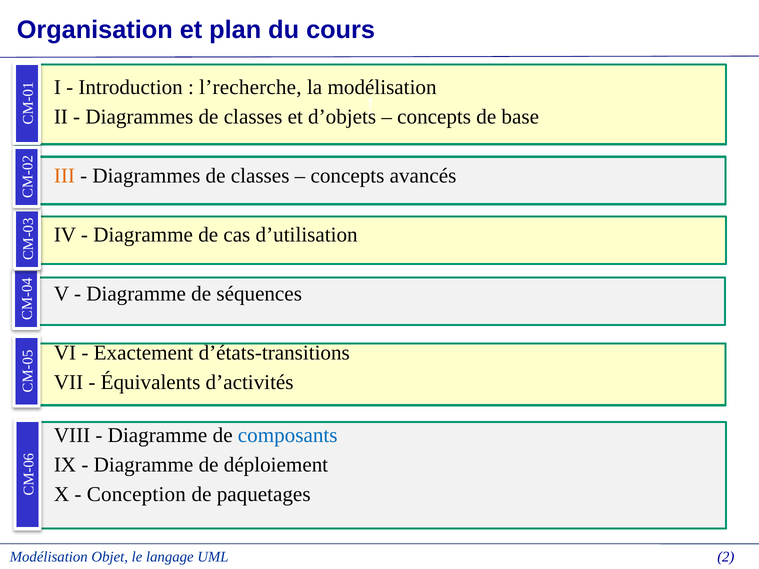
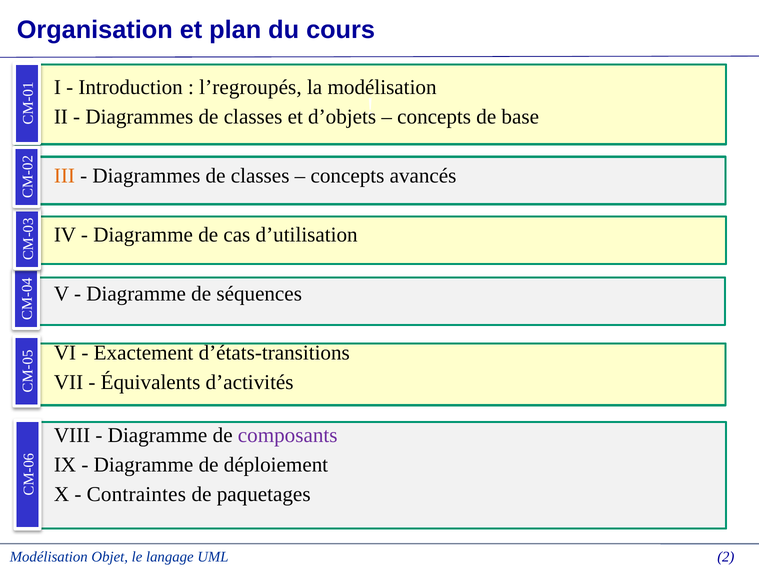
l’recherche: l’recherche -> l’regroupés
composants colour: blue -> purple
Conception: Conception -> Contraintes
